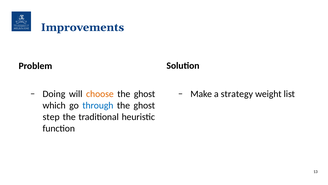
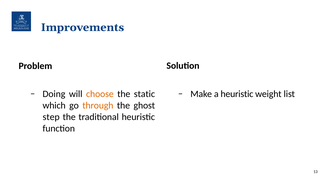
ghost at (145, 94): ghost -> static
a strategy: strategy -> heuristic
through colour: blue -> orange
